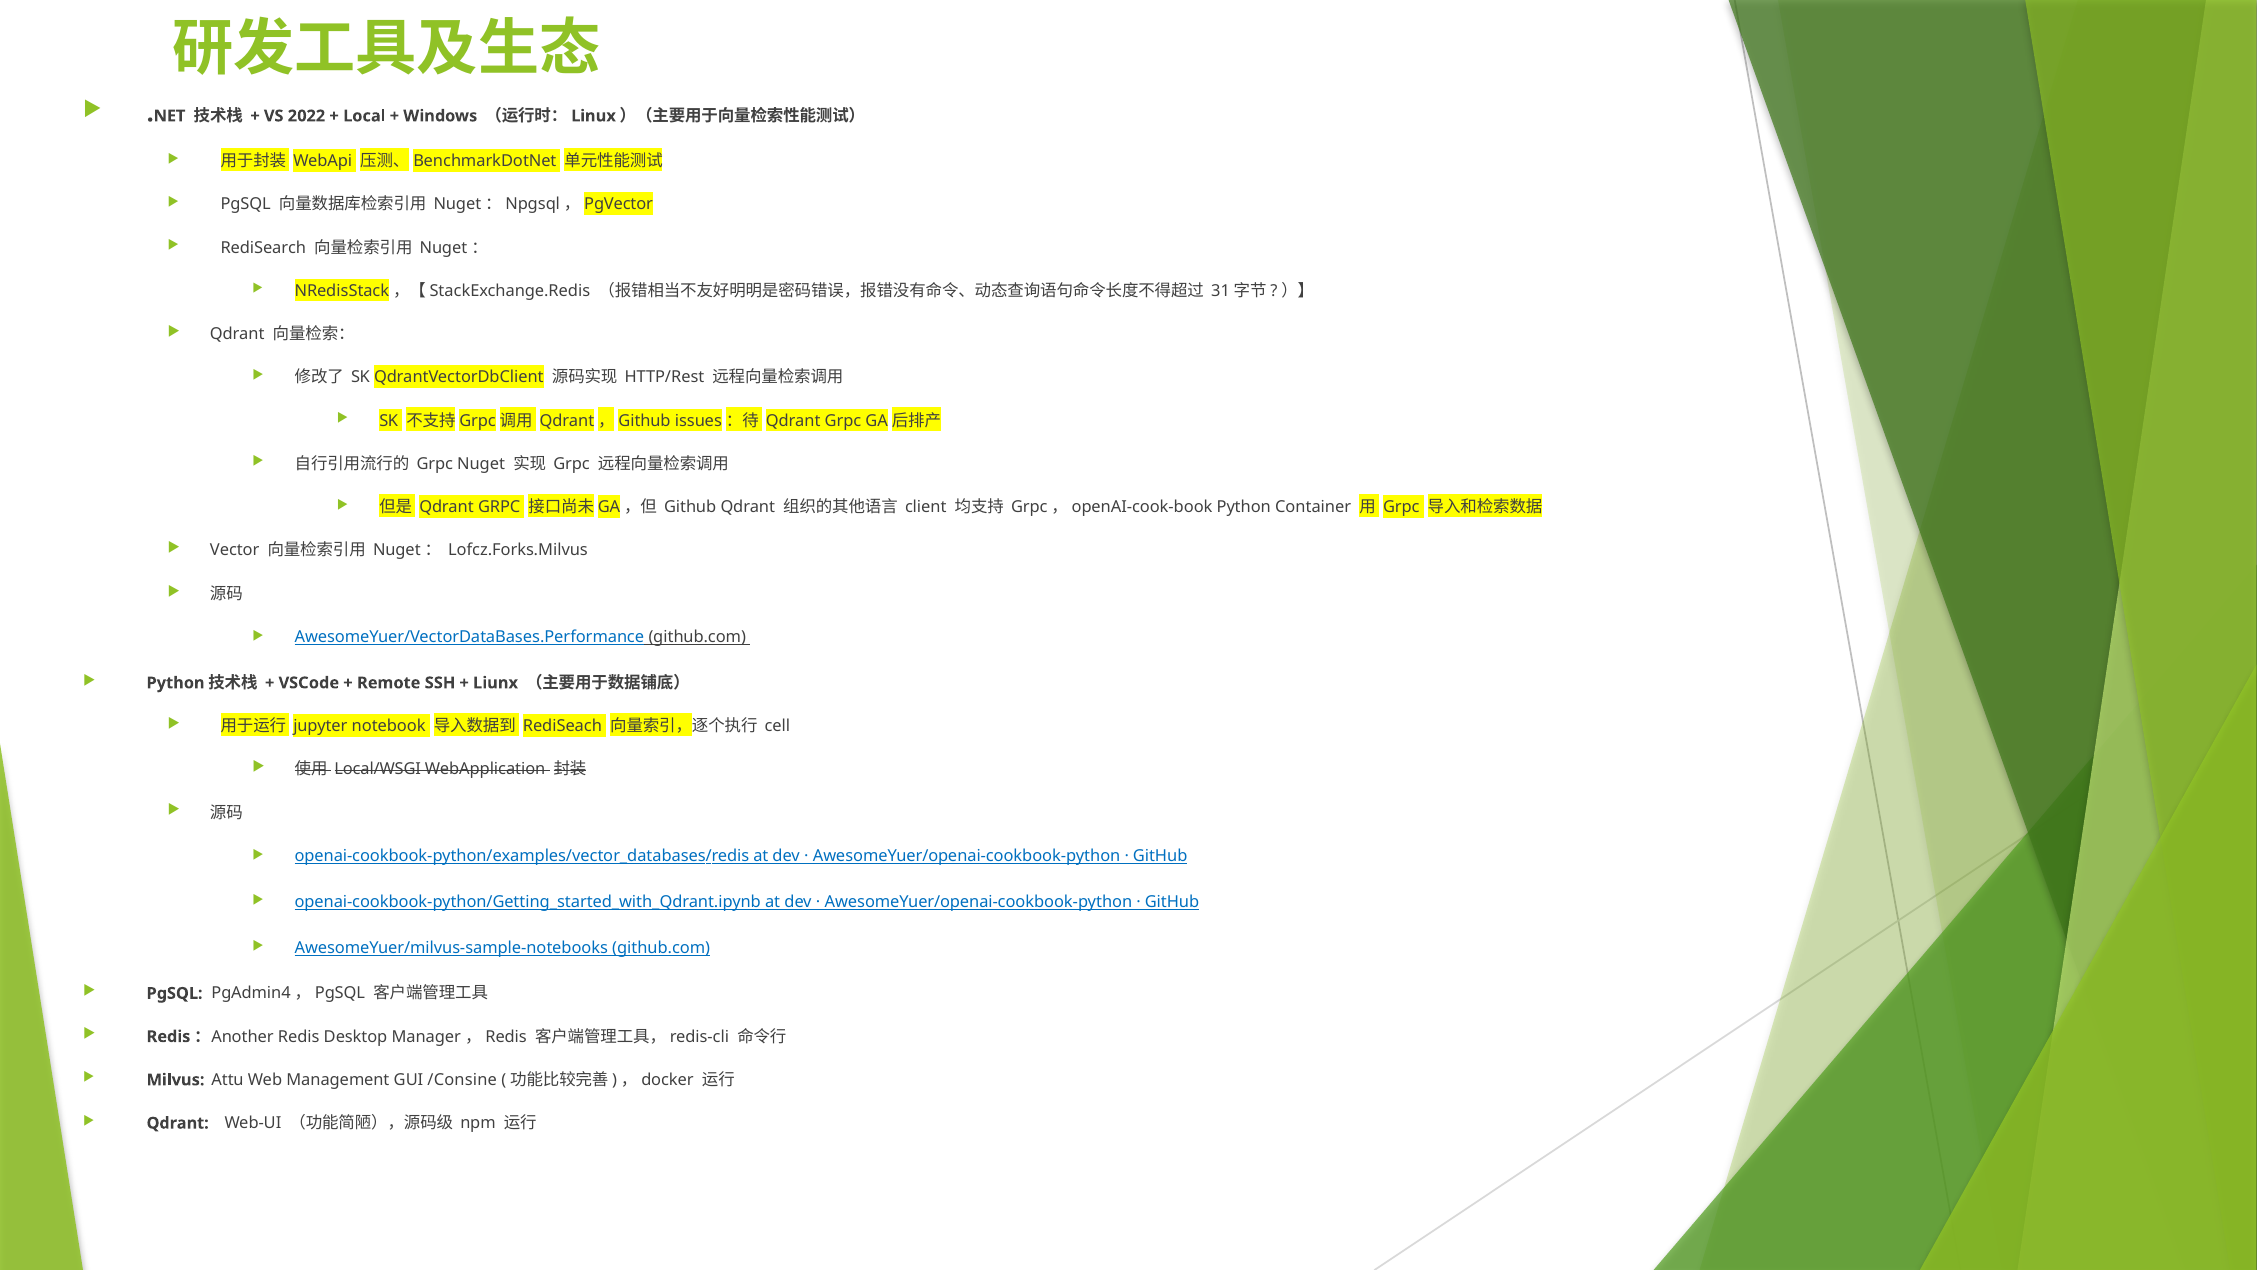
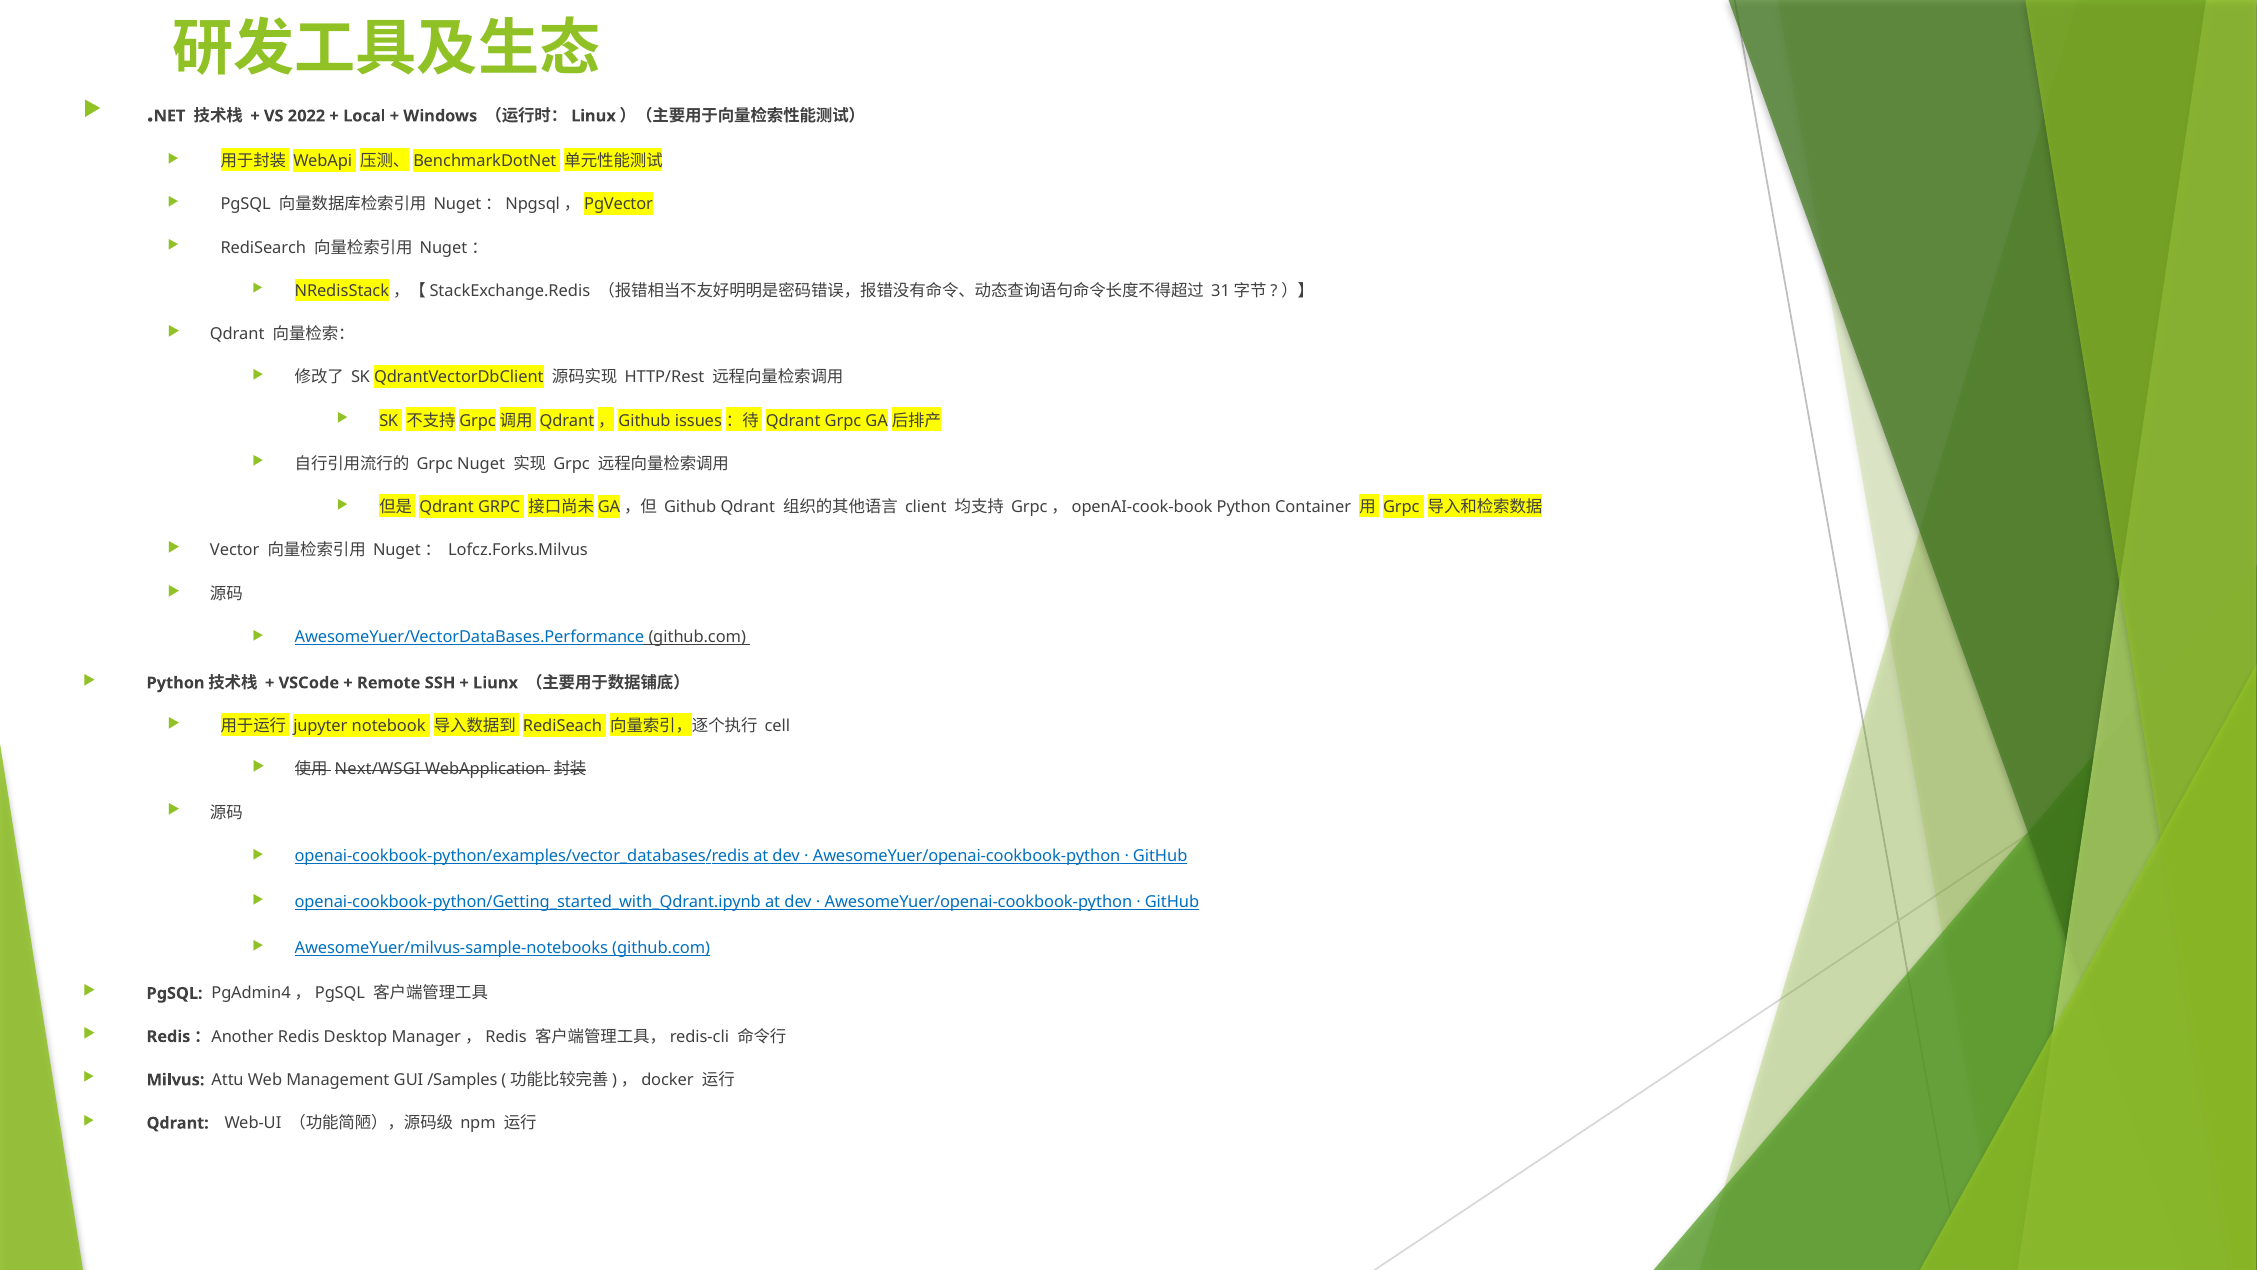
Local/WSGI: Local/WSGI -> Next/WSGI
/Consine: /Consine -> /Samples
